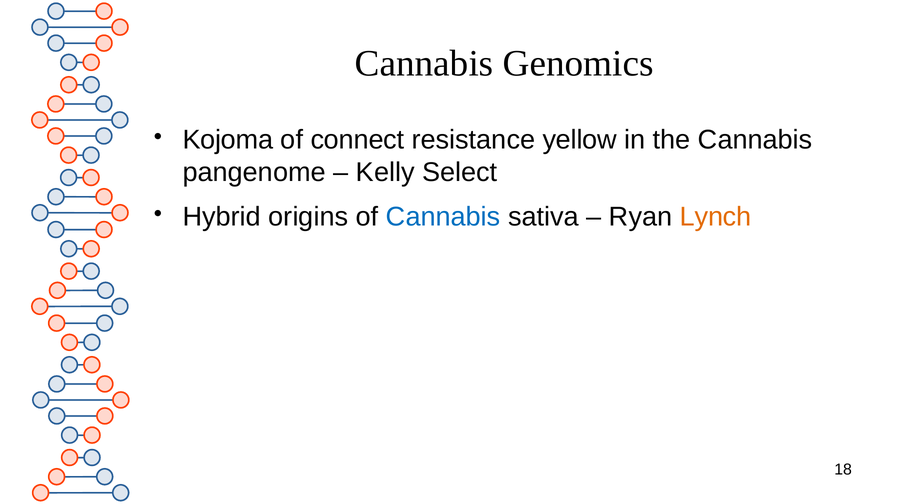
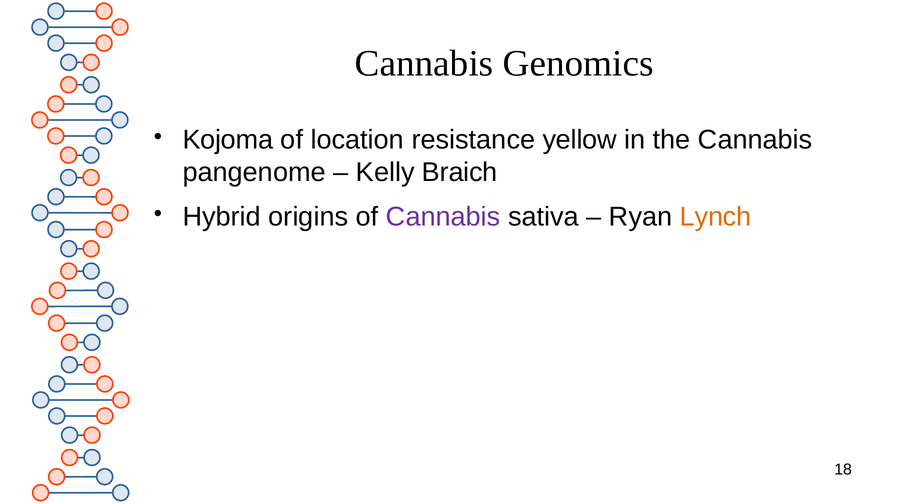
connect: connect -> location
Select: Select -> Braich
Cannabis at (443, 217) colour: blue -> purple
